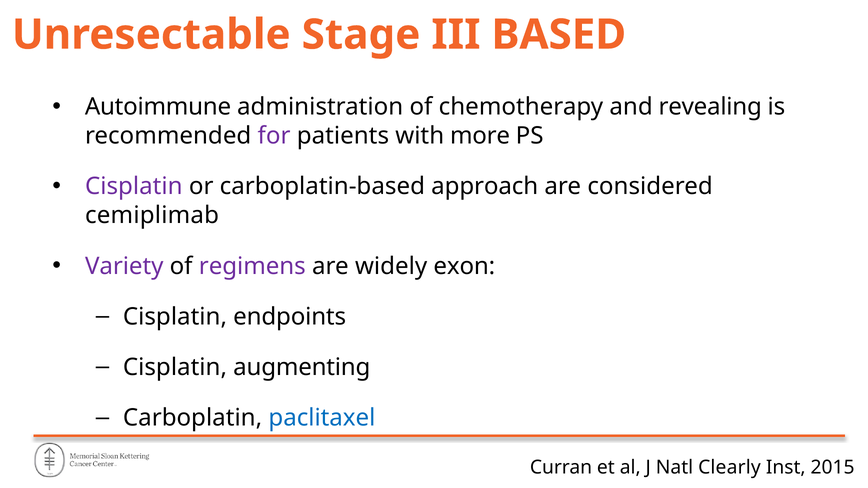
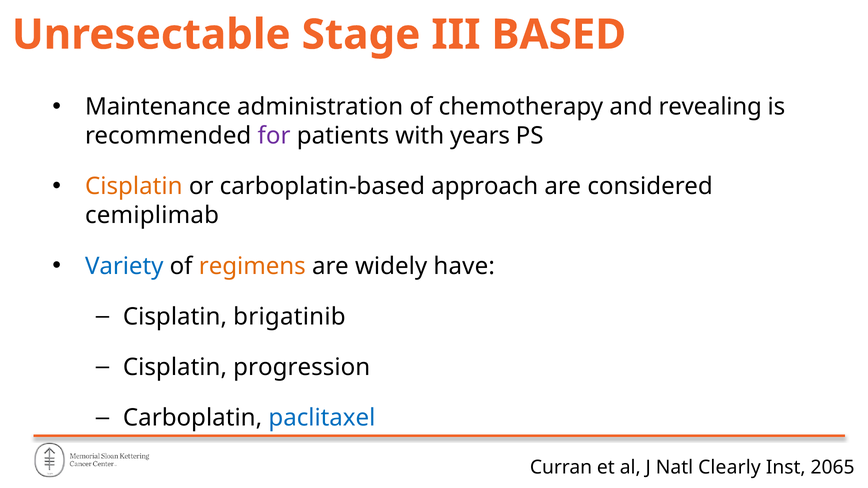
Autoimmune: Autoimmune -> Maintenance
more: more -> years
Cisplatin at (134, 187) colour: purple -> orange
Variety colour: purple -> blue
regimens colour: purple -> orange
exon: exon -> have
endpoints: endpoints -> brigatinib
augmenting: augmenting -> progression
2015: 2015 -> 2065
